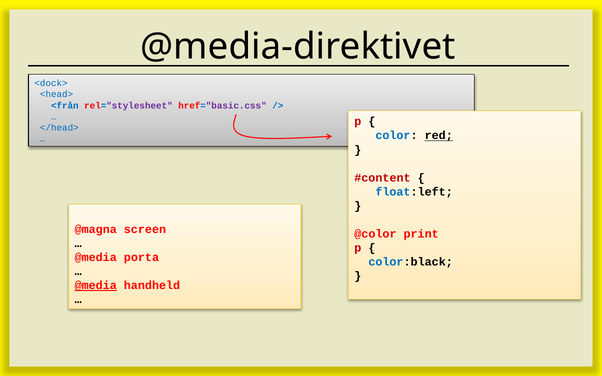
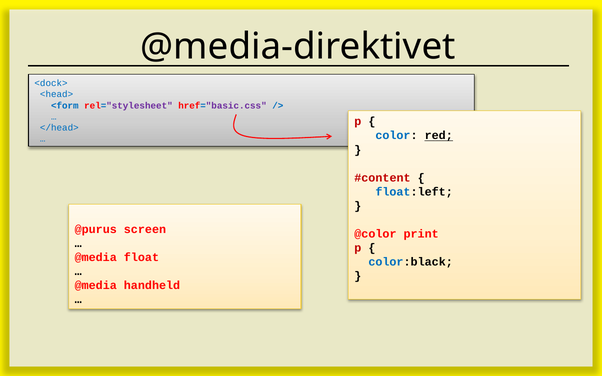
<från: <från -> <form
@magna: @magna -> @purus
porta: porta -> float
@media at (96, 286) underline: present -> none
